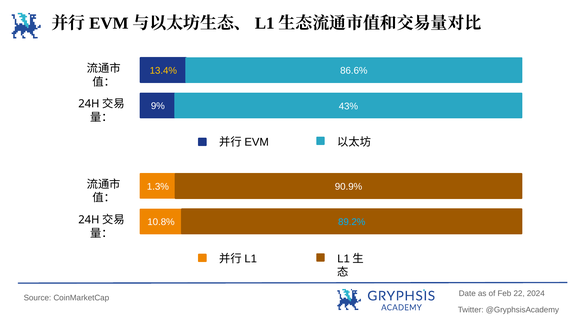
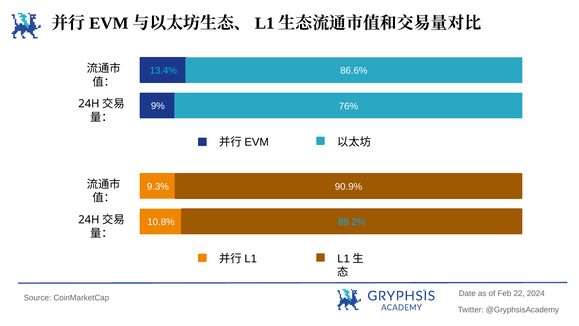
13.4% colour: yellow -> light blue
43%: 43% -> 76%
1.3%: 1.3% -> 9.3%
